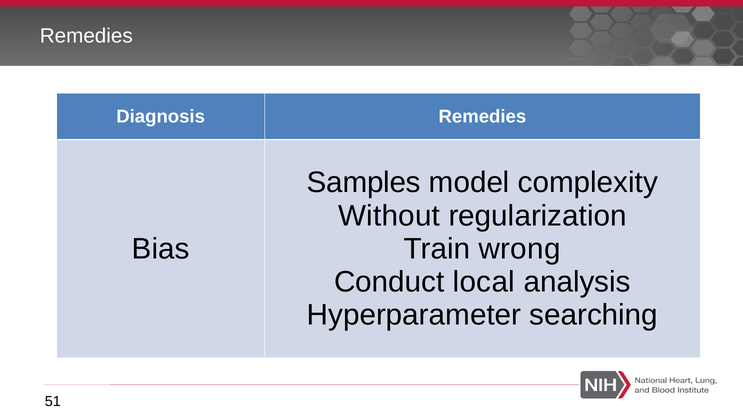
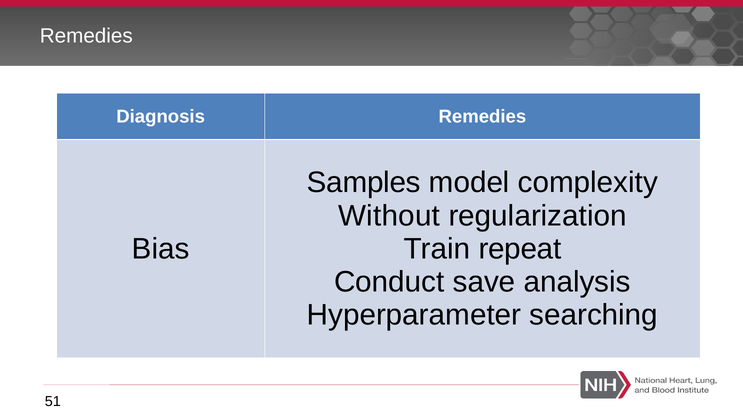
wrong: wrong -> repeat
local: local -> save
